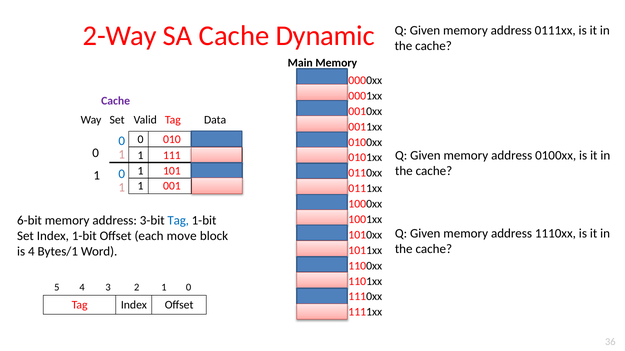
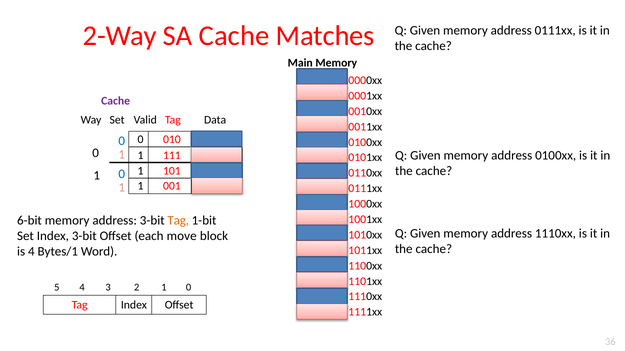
Dynamic: Dynamic -> Matches
Tag at (178, 221) colour: blue -> orange
Index 1-bit: 1-bit -> 3-bit
